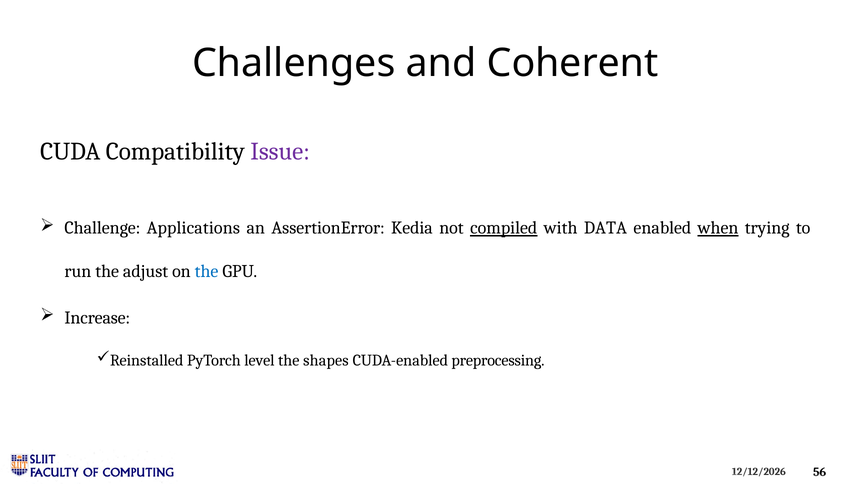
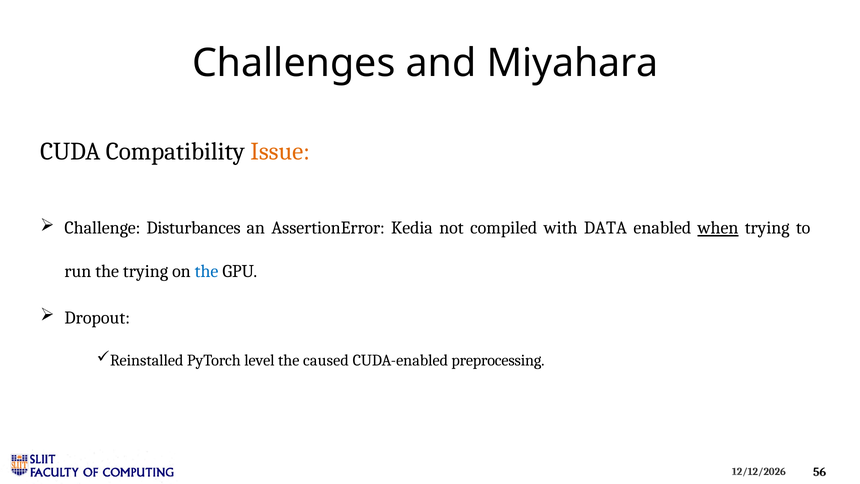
Coherent: Coherent -> Miyahara
Issue colour: purple -> orange
Applications: Applications -> Disturbances
compiled underline: present -> none
the adjust: adjust -> trying
Increase: Increase -> Dropout
shapes: shapes -> caused
